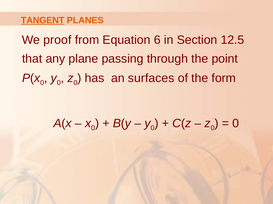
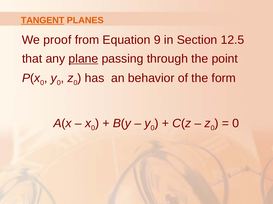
6: 6 -> 9
plane underline: none -> present
surfaces: surfaces -> behavior
